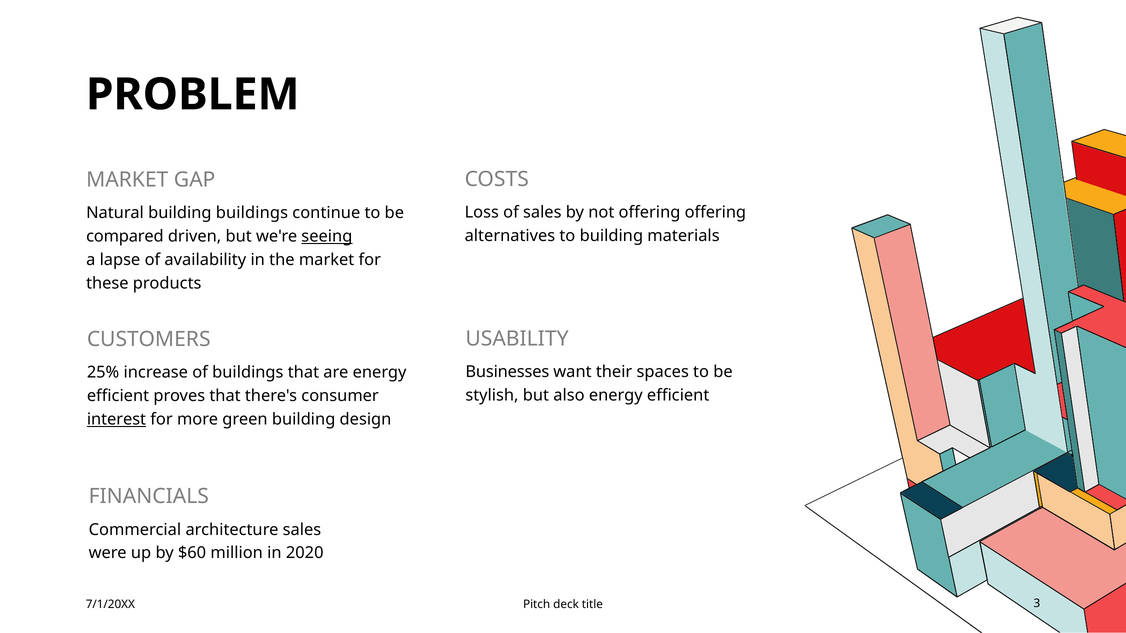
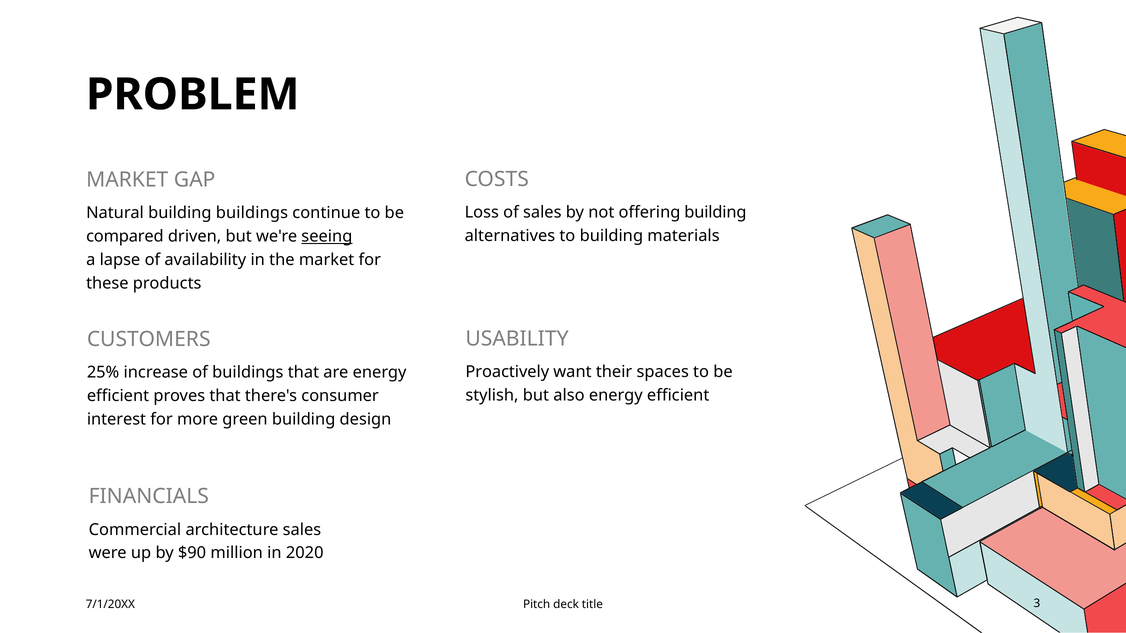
offering offering: offering -> building
Businesses: Businesses -> Proactively
interest underline: present -> none
$60: $60 -> $90
